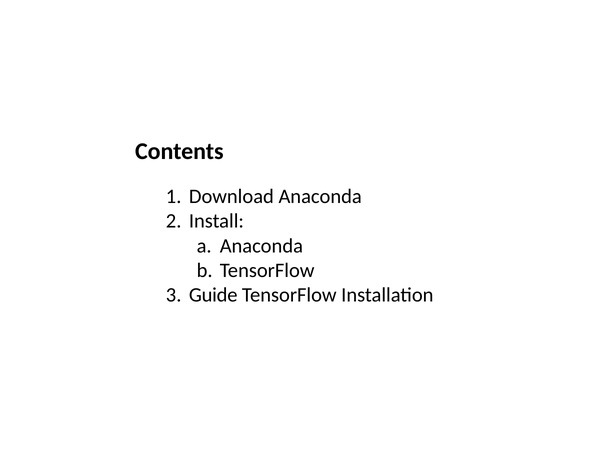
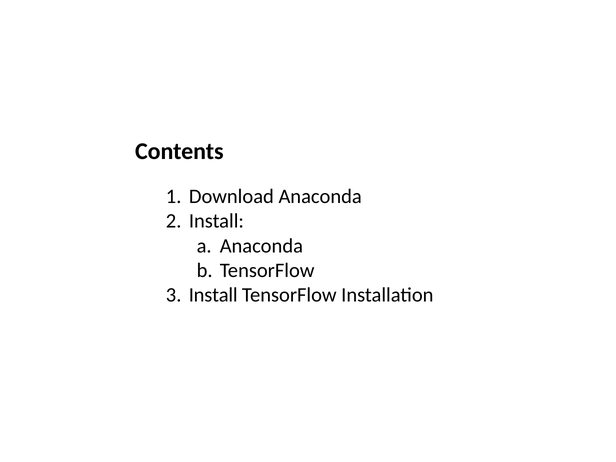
Guide at (213, 295): Guide -> Install
